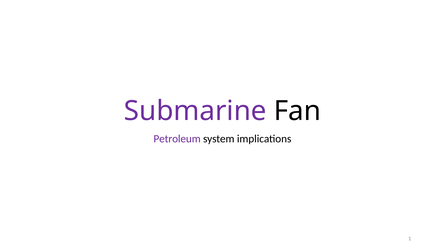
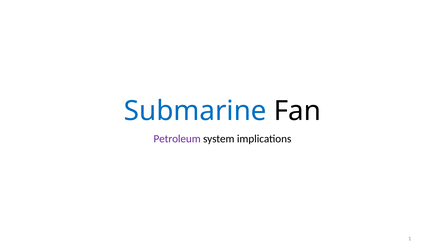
Submarine colour: purple -> blue
